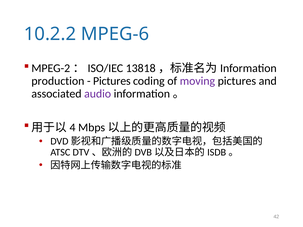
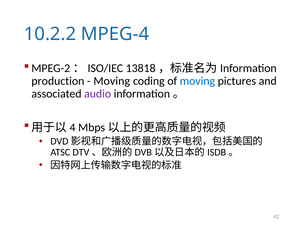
MPEG-6: MPEG-6 -> MPEG-4
Pictures at (112, 81): Pictures -> Moving
moving at (197, 81) colour: purple -> blue
